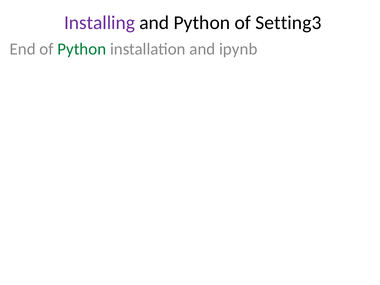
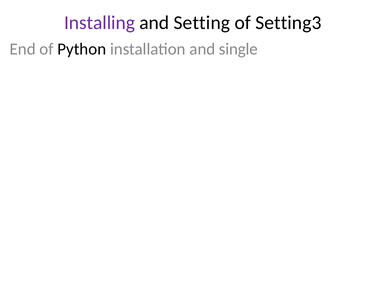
and Python: Python -> Setting
Python at (82, 49) colour: green -> black
ipynb: ipynb -> single
